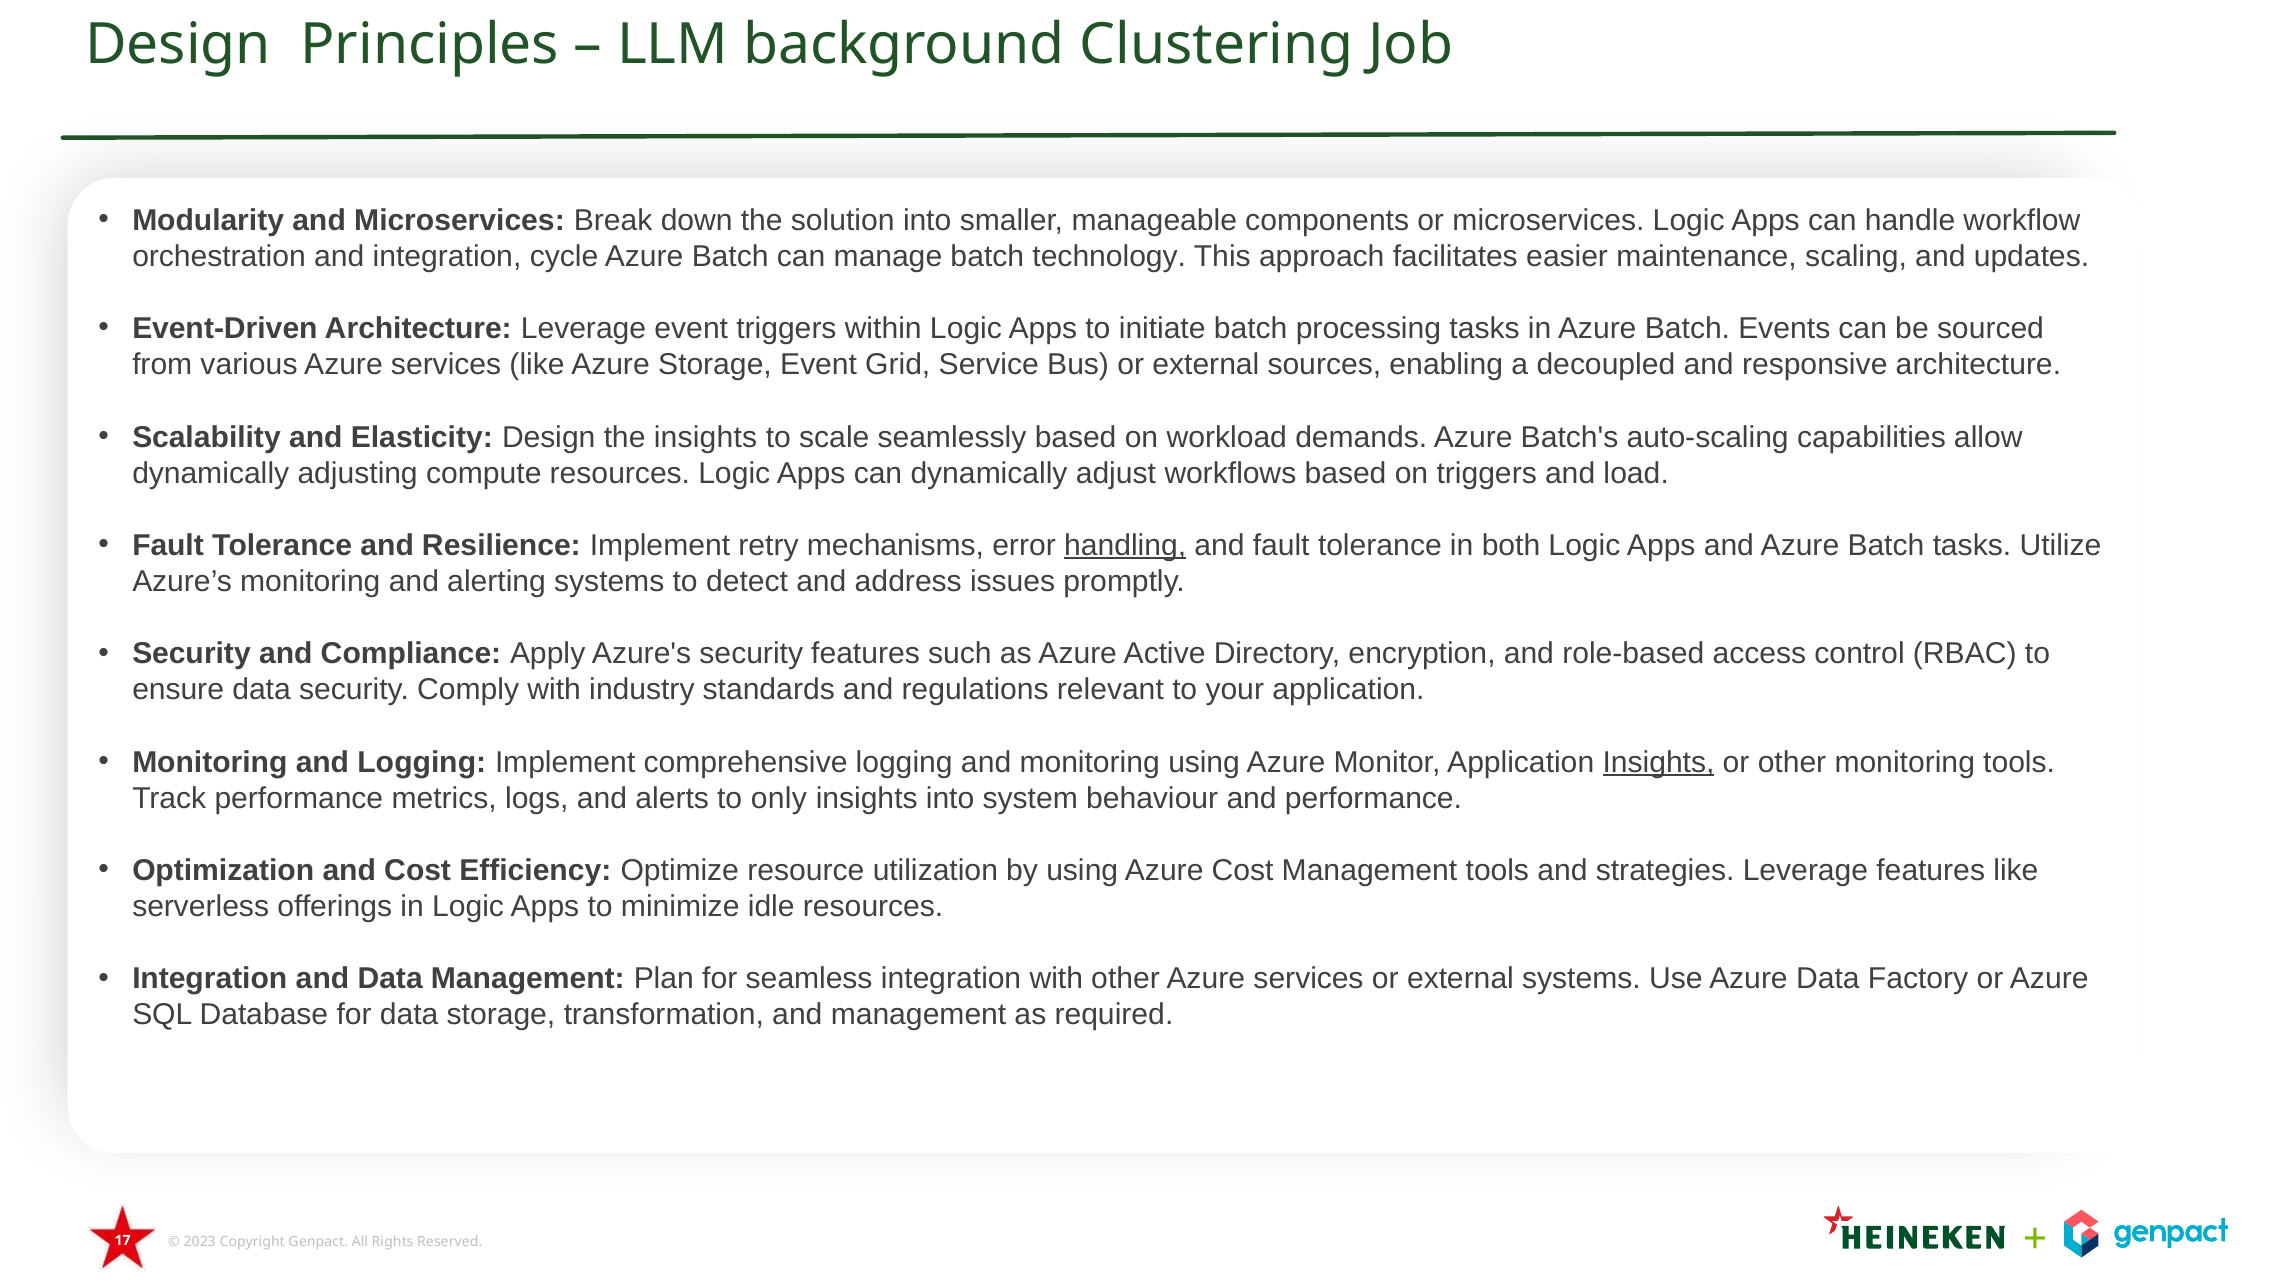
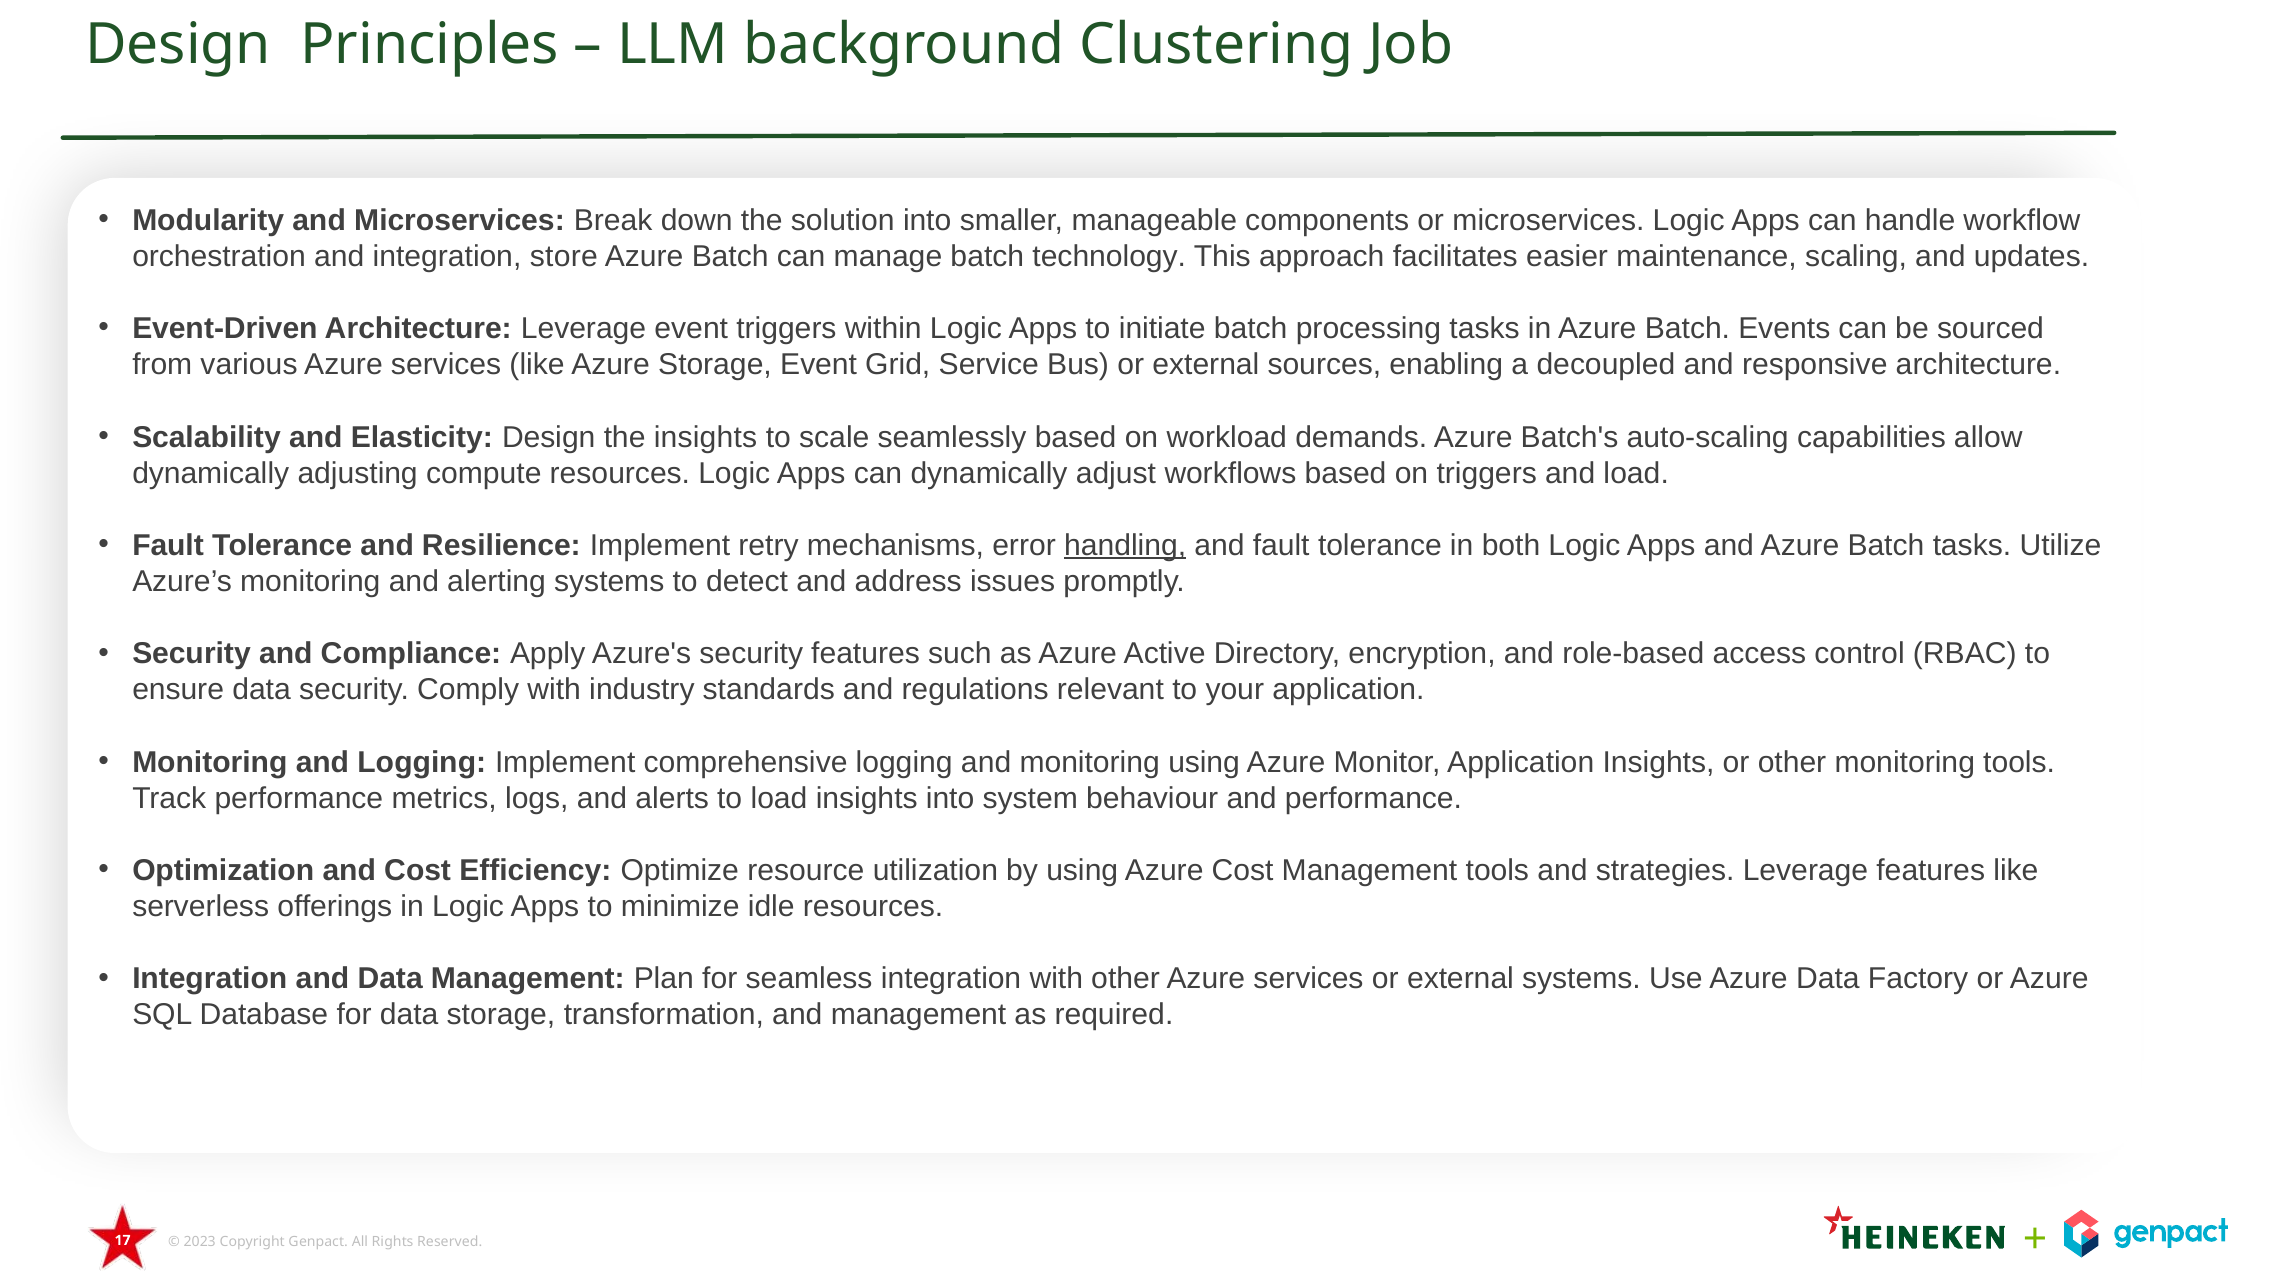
cycle: cycle -> store
Insights at (1658, 762) underline: present -> none
to only: only -> load
